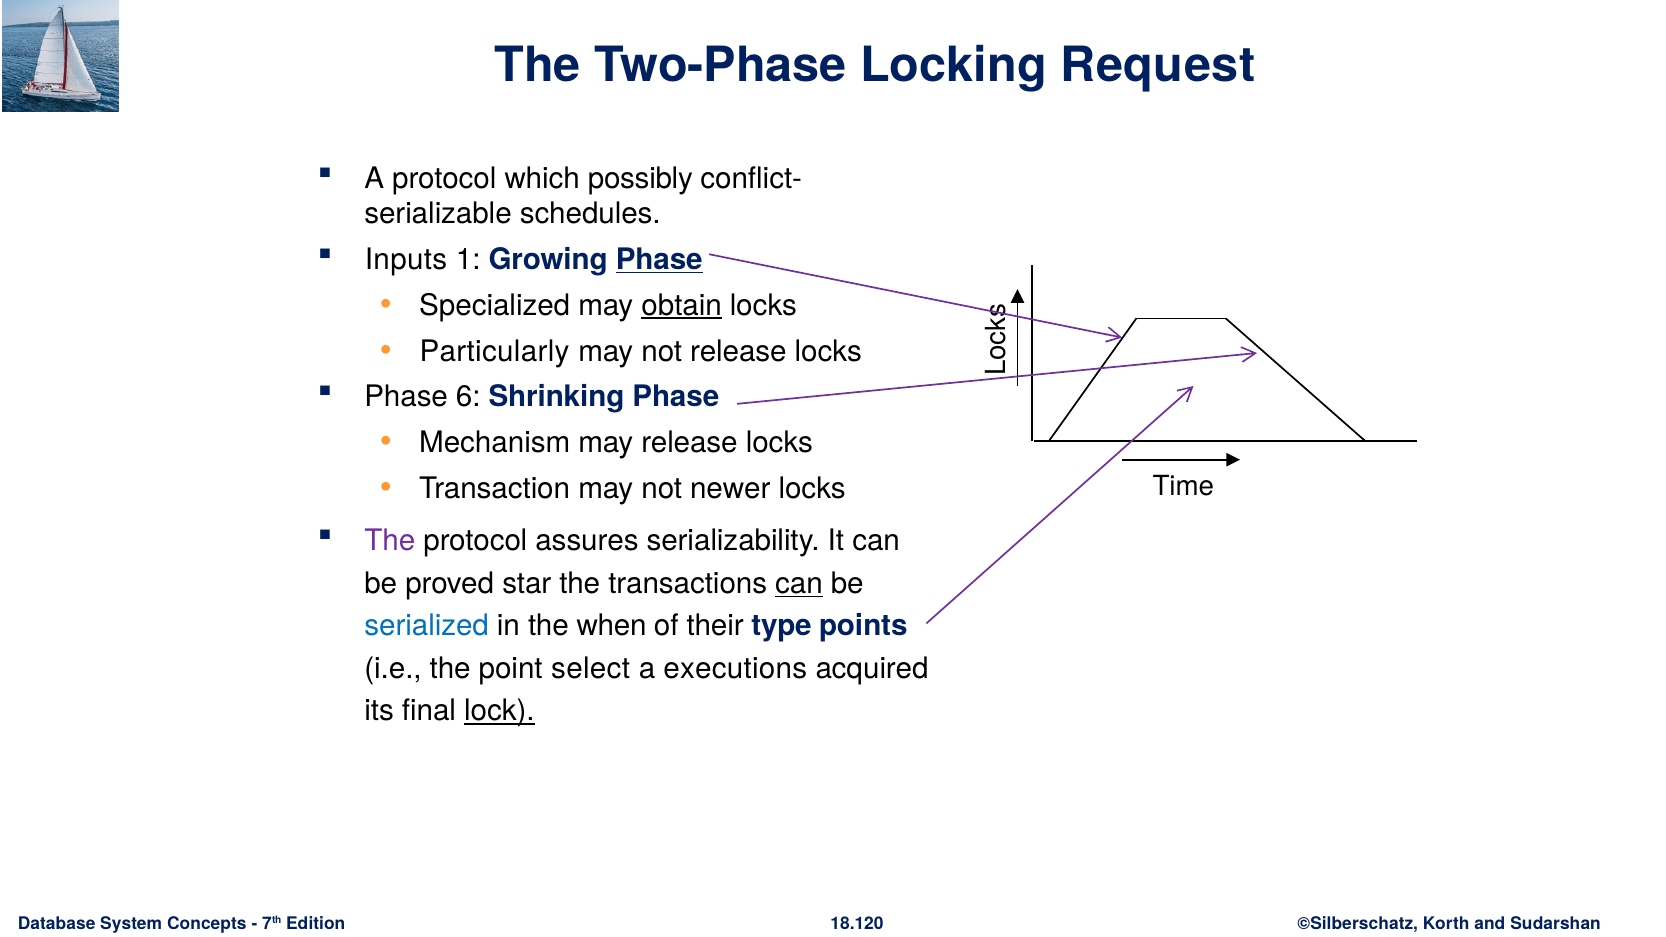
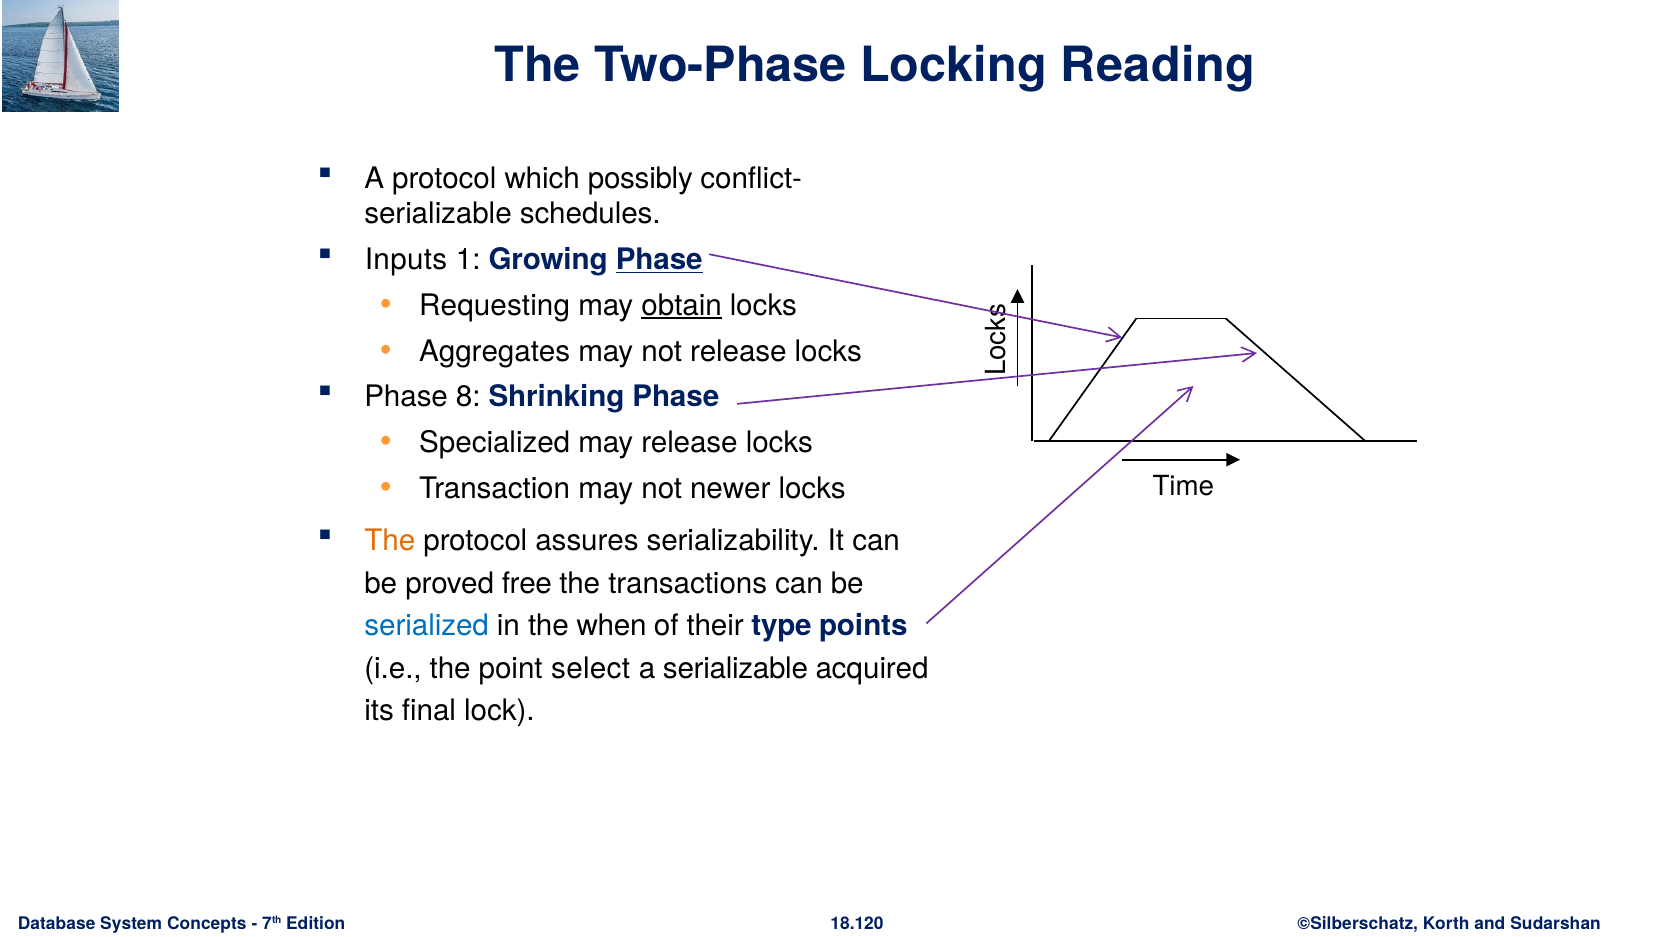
Request: Request -> Reading
Specialized: Specialized -> Requesting
Particularly: Particularly -> Aggregates
6: 6 -> 8
Mechanism: Mechanism -> Specialized
The at (390, 541) colour: purple -> orange
star: star -> free
can at (799, 584) underline: present -> none
a executions: executions -> serializable
lock underline: present -> none
